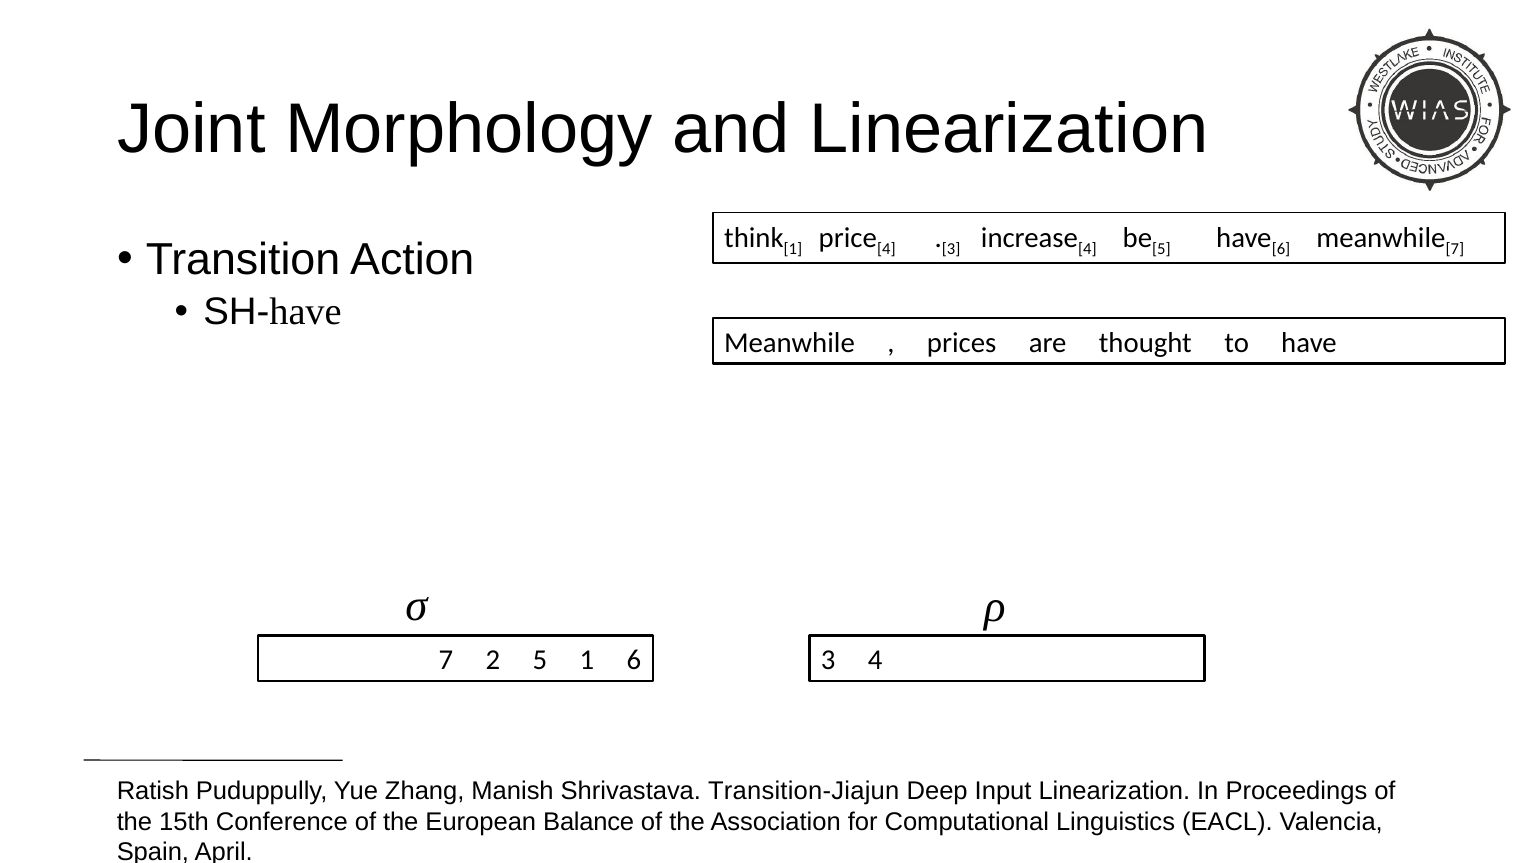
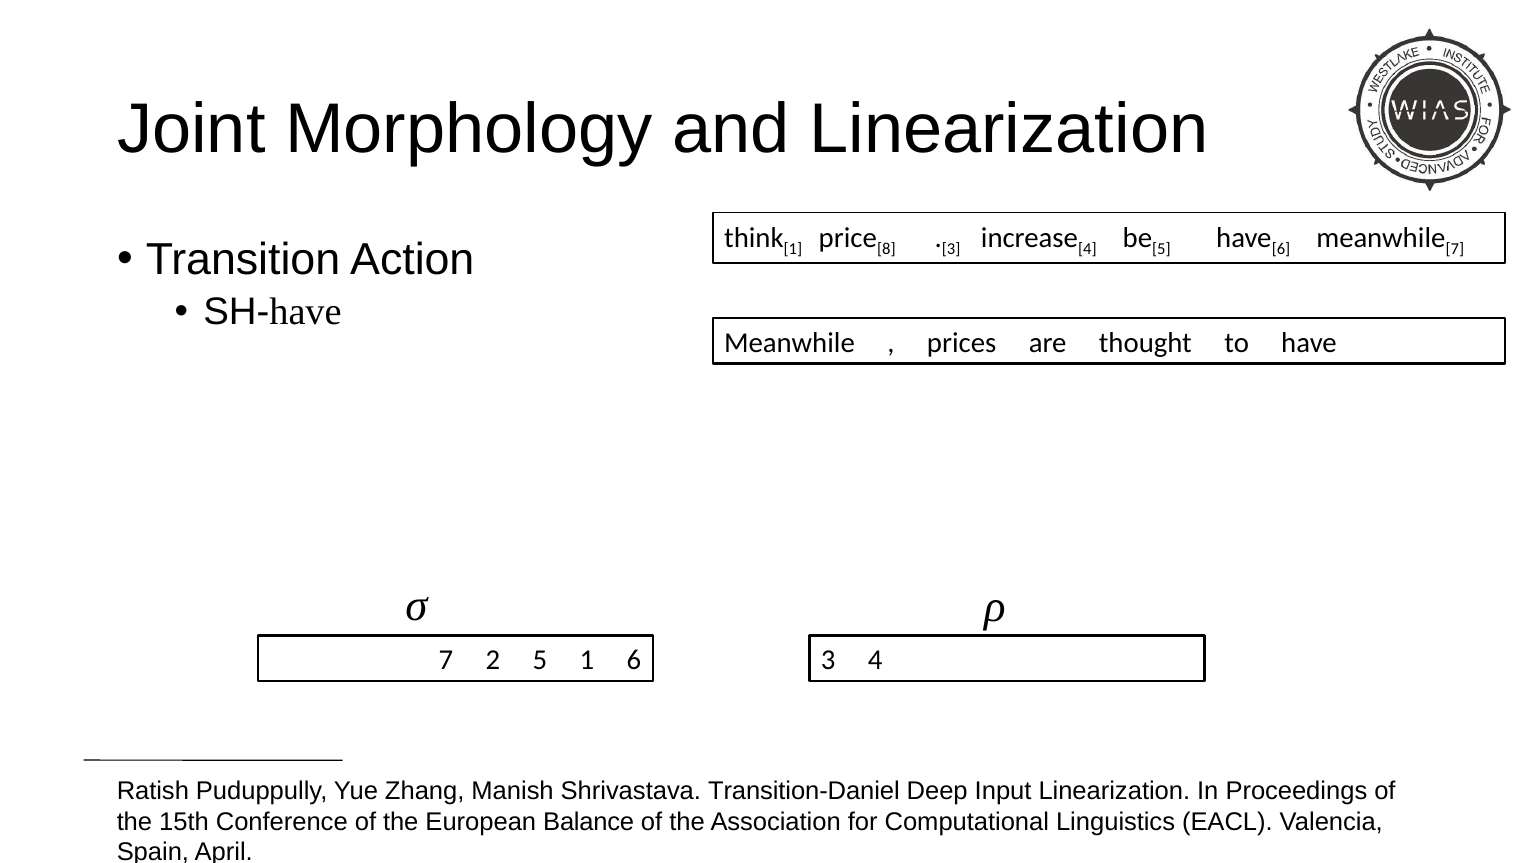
4 at (886, 249): 4 -> 8
Transition-Jiajun: Transition-Jiajun -> Transition-Daniel
